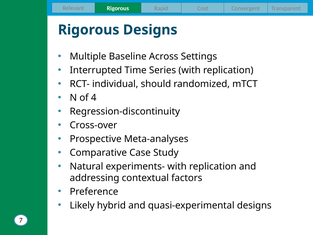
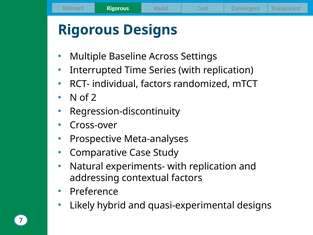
individual should: should -> factors
4: 4 -> 2
